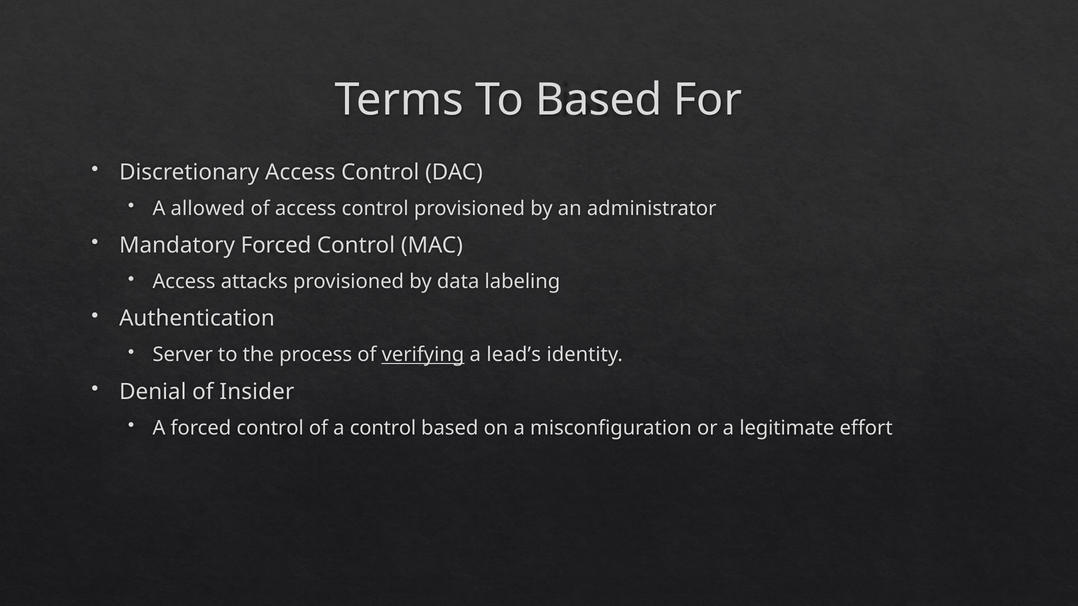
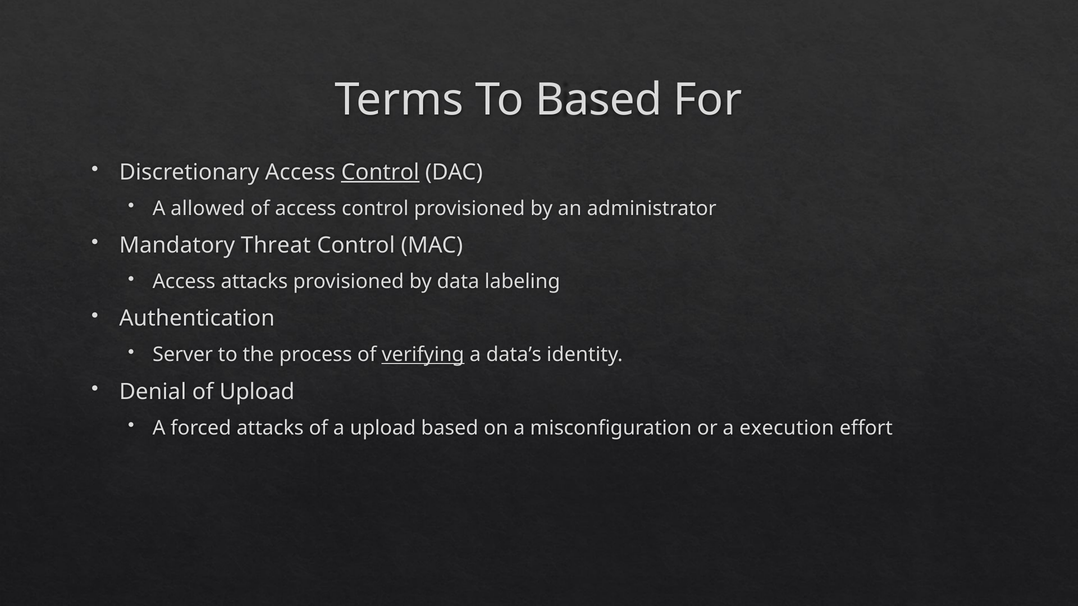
Control at (380, 172) underline: none -> present
Mandatory Forced: Forced -> Threat
lead’s: lead’s -> data’s
of Insider: Insider -> Upload
A forced control: control -> attacks
a control: control -> upload
legitimate: legitimate -> execution
